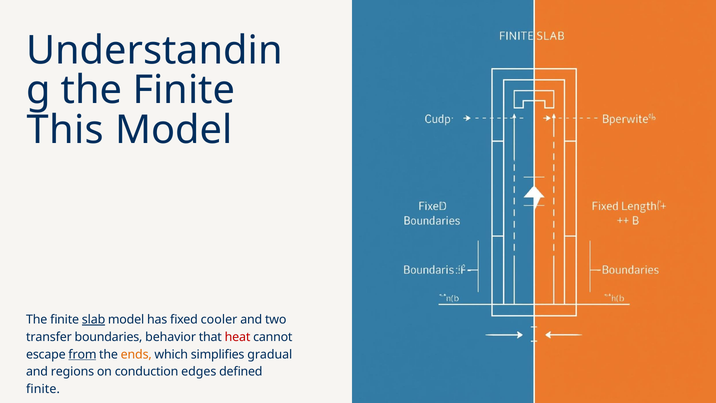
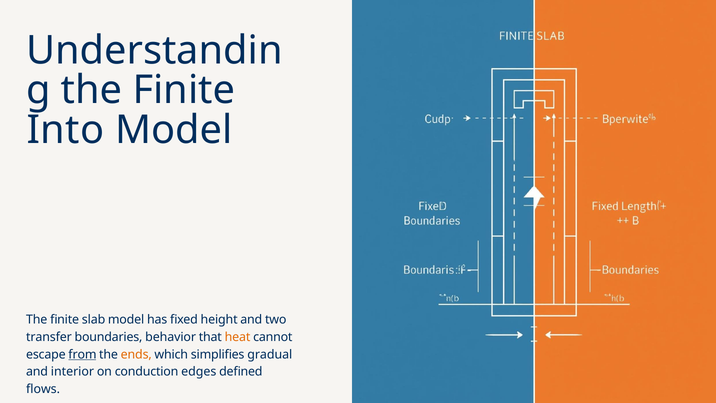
This: This -> Into
slab underline: present -> none
cooler: cooler -> height
heat colour: red -> orange
regions: regions -> interior
finite at (43, 389): finite -> flows
